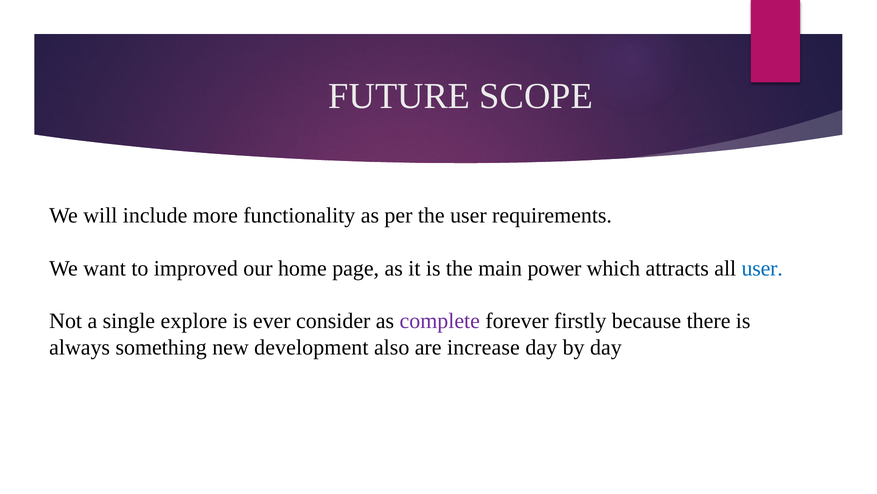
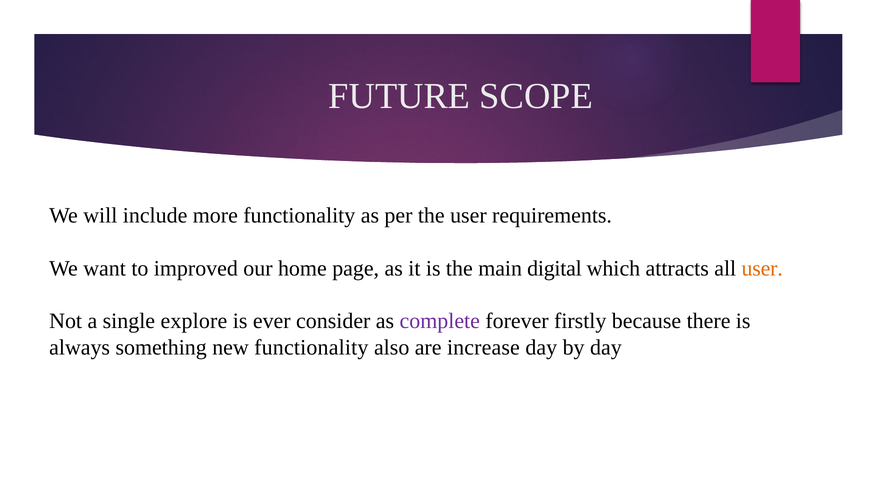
power: power -> digital
user at (762, 268) colour: blue -> orange
new development: development -> functionality
